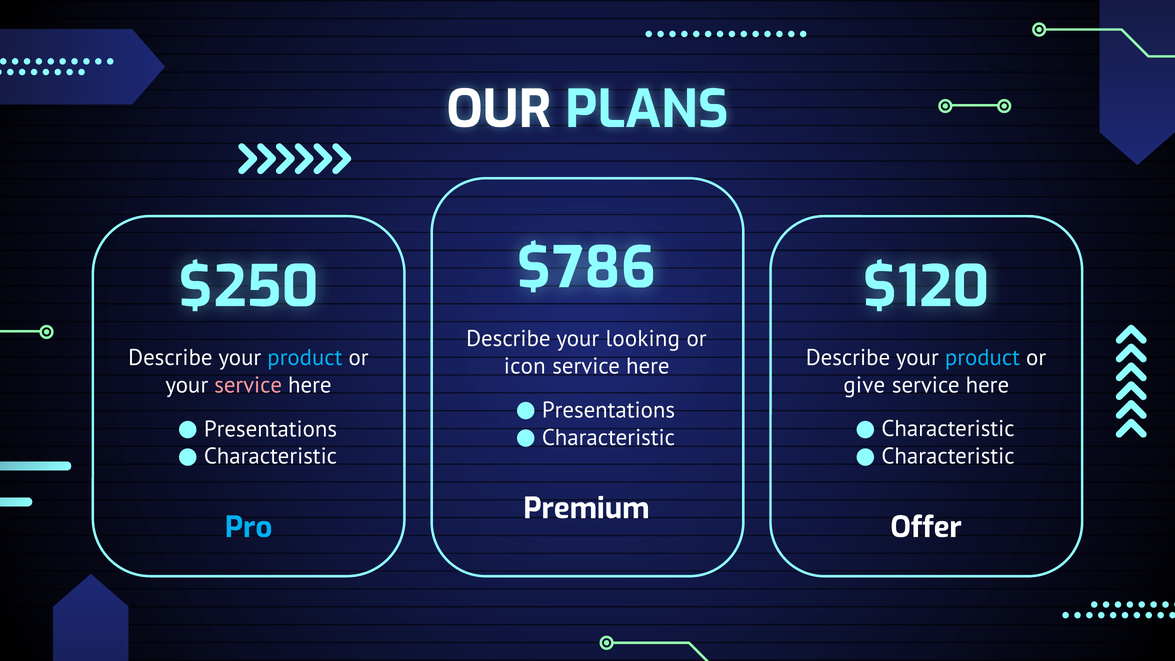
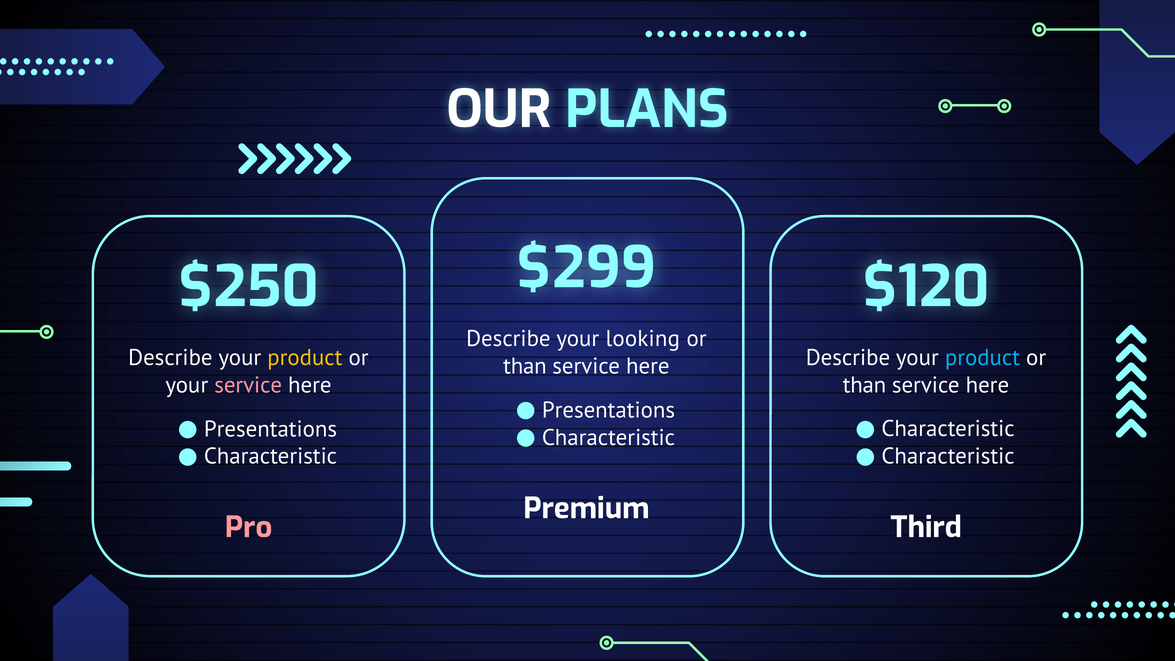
$786: $786 -> $299
product at (305, 358) colour: light blue -> yellow
icon at (525, 366): icon -> than
give at (864, 385): give -> than
Pro colour: light blue -> pink
Offer: Offer -> Third
